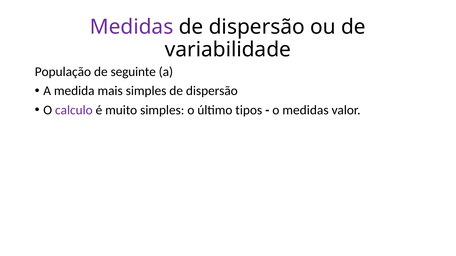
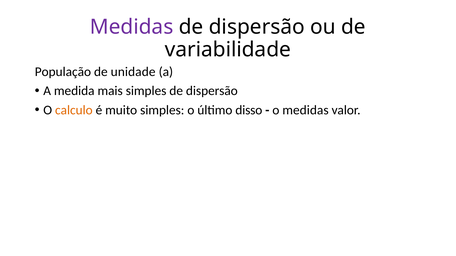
seguinte: seguinte -> unidade
calculo colour: purple -> orange
tipos: tipos -> disso
